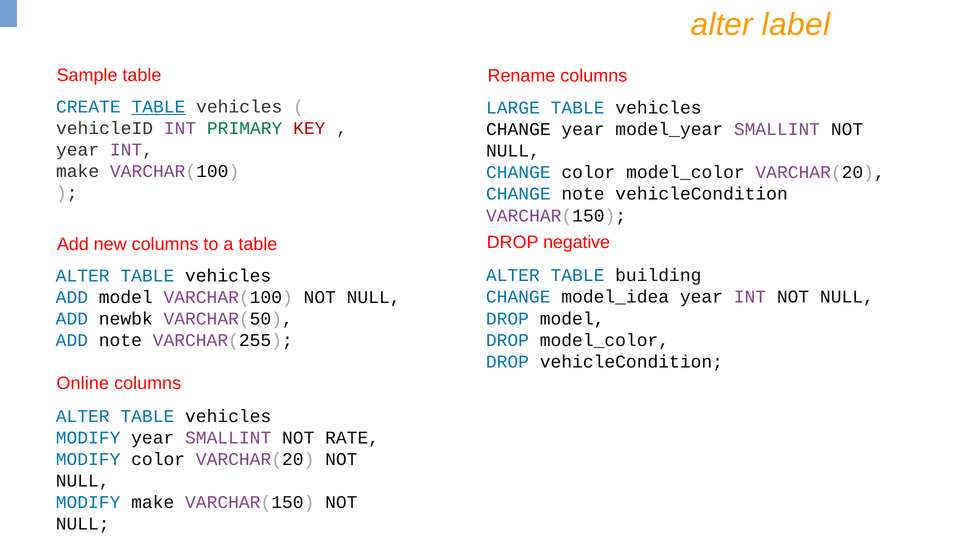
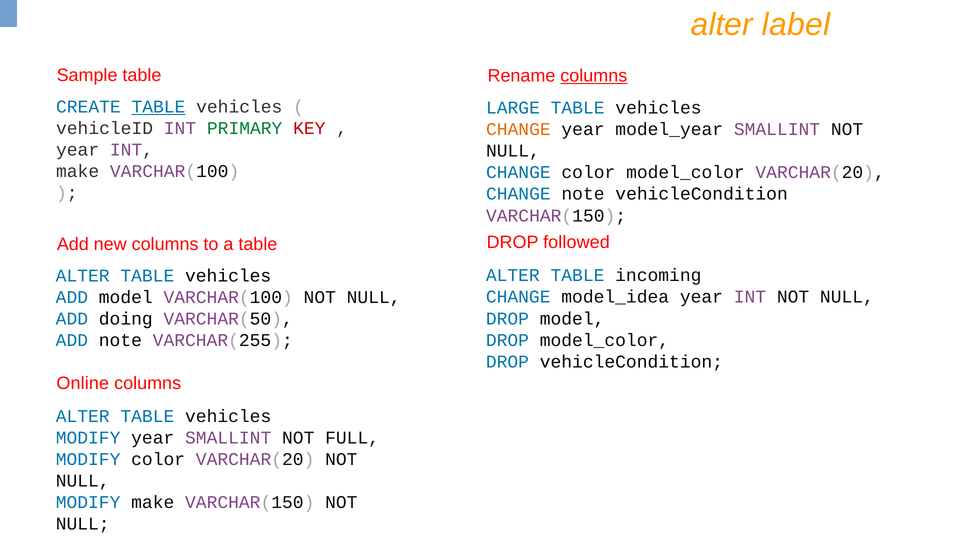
columns at (594, 76) underline: none -> present
CHANGE at (518, 129) colour: black -> orange
negative: negative -> followed
building: building -> incoming
newbk: newbk -> doing
RATE: RATE -> FULL
